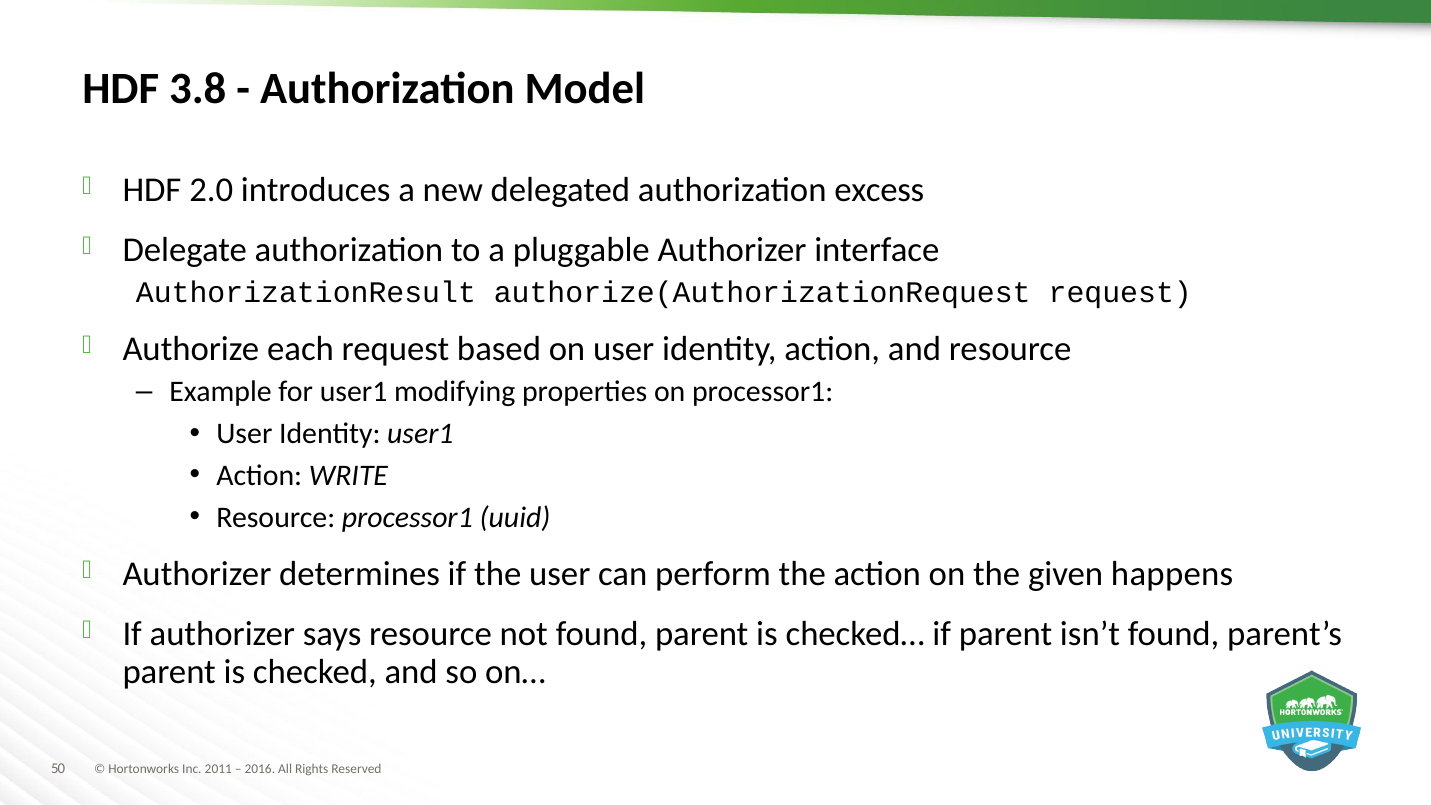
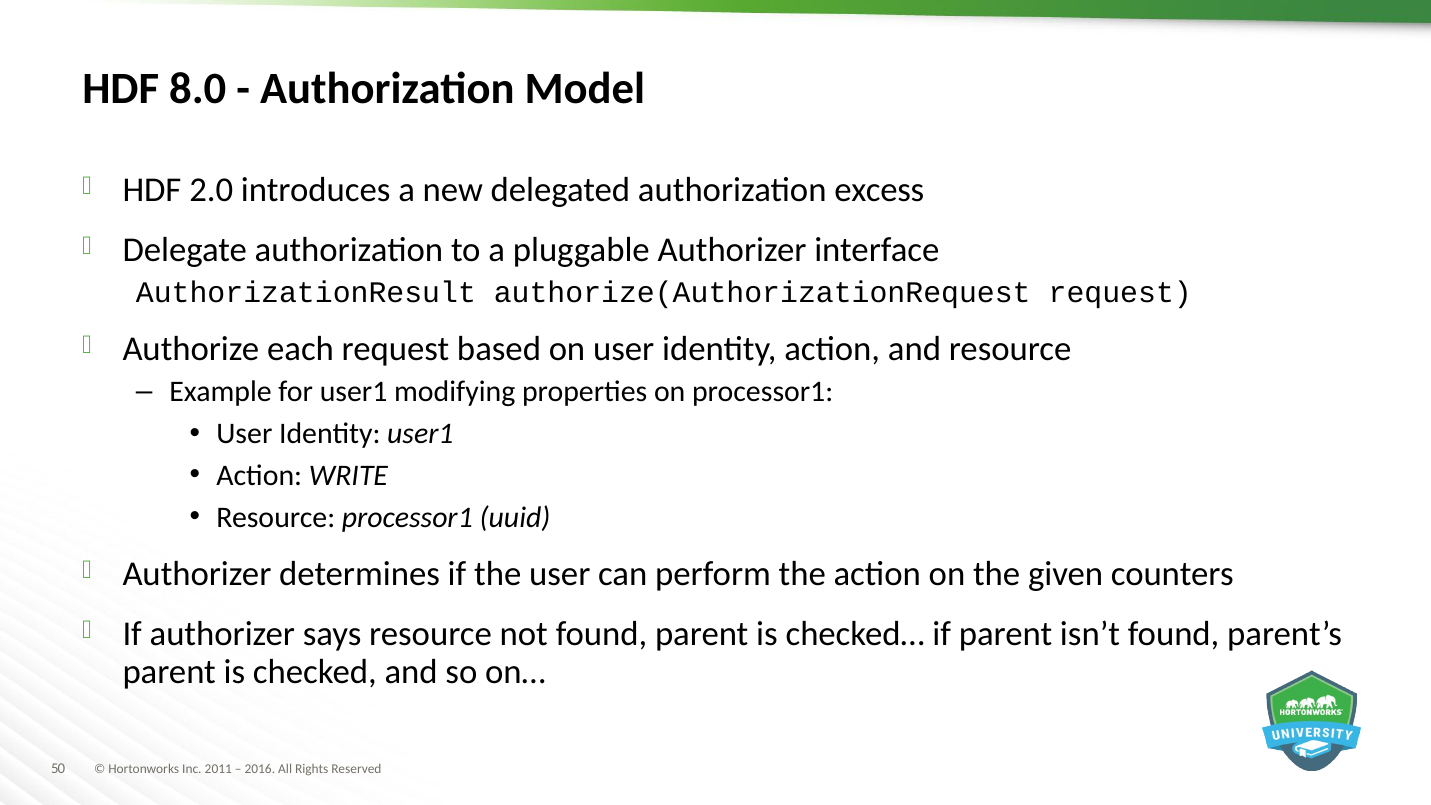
3.8: 3.8 -> 8.0
happens: happens -> counters
